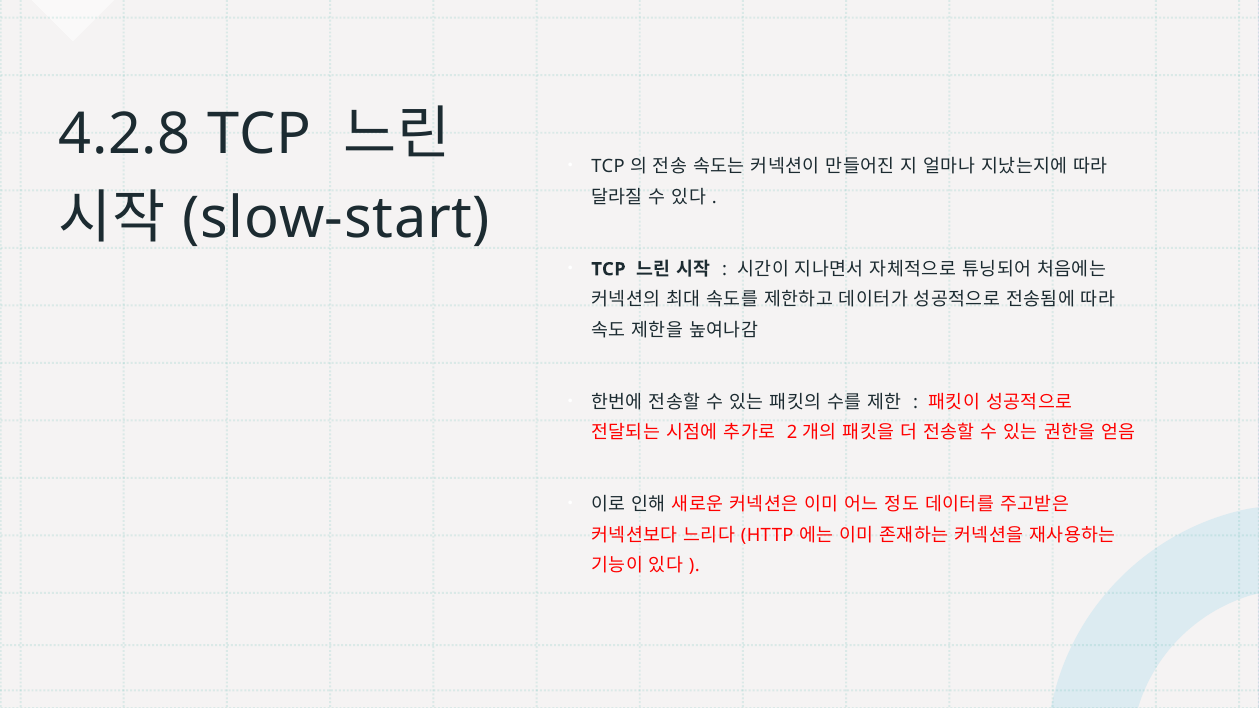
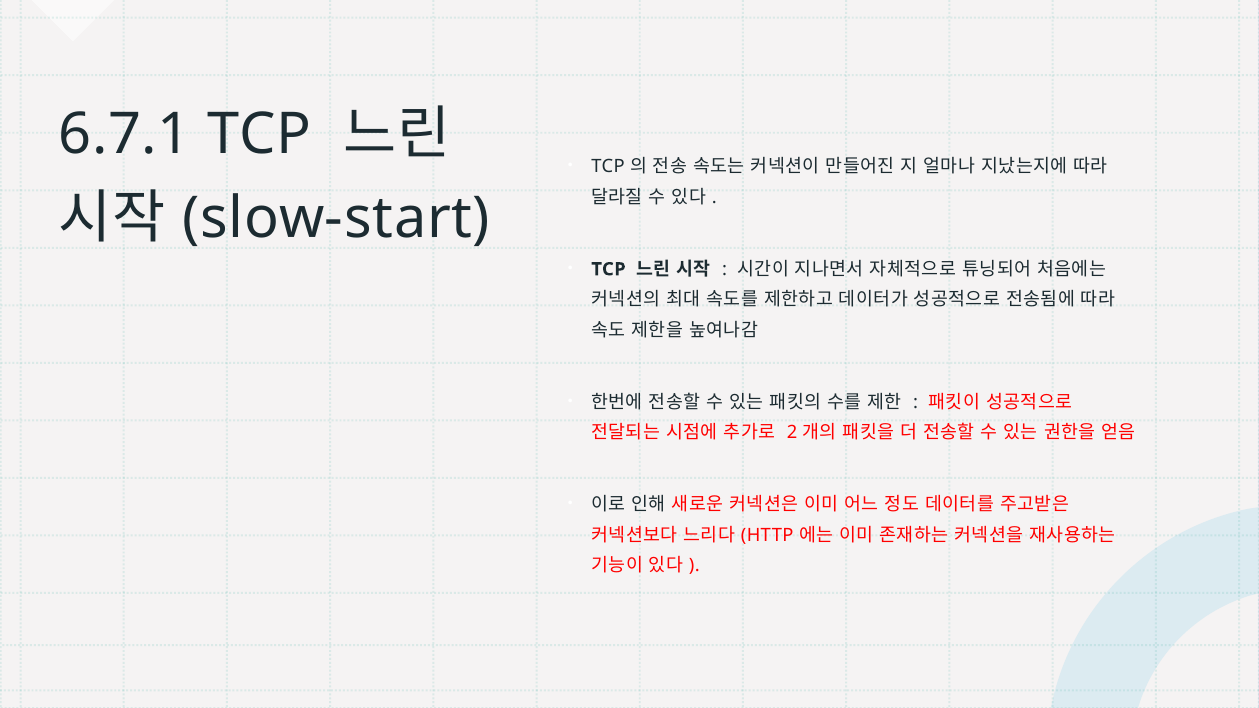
4.2.8: 4.2.8 -> 6.7.1
